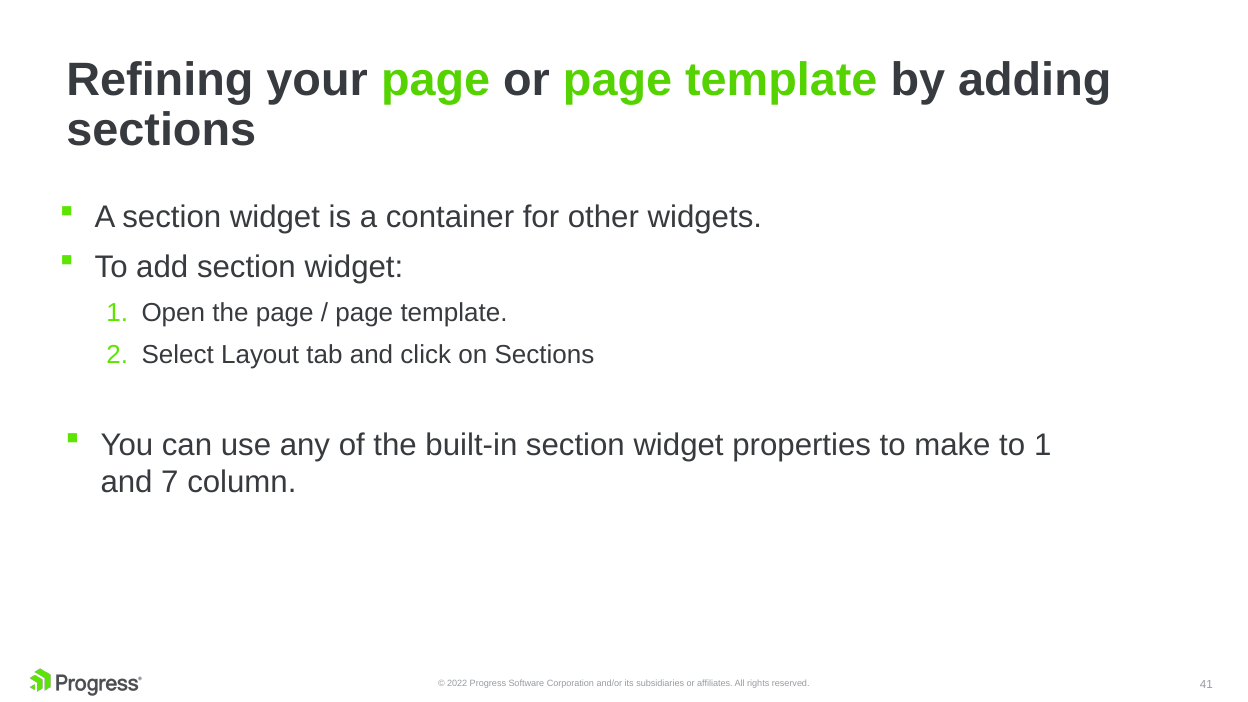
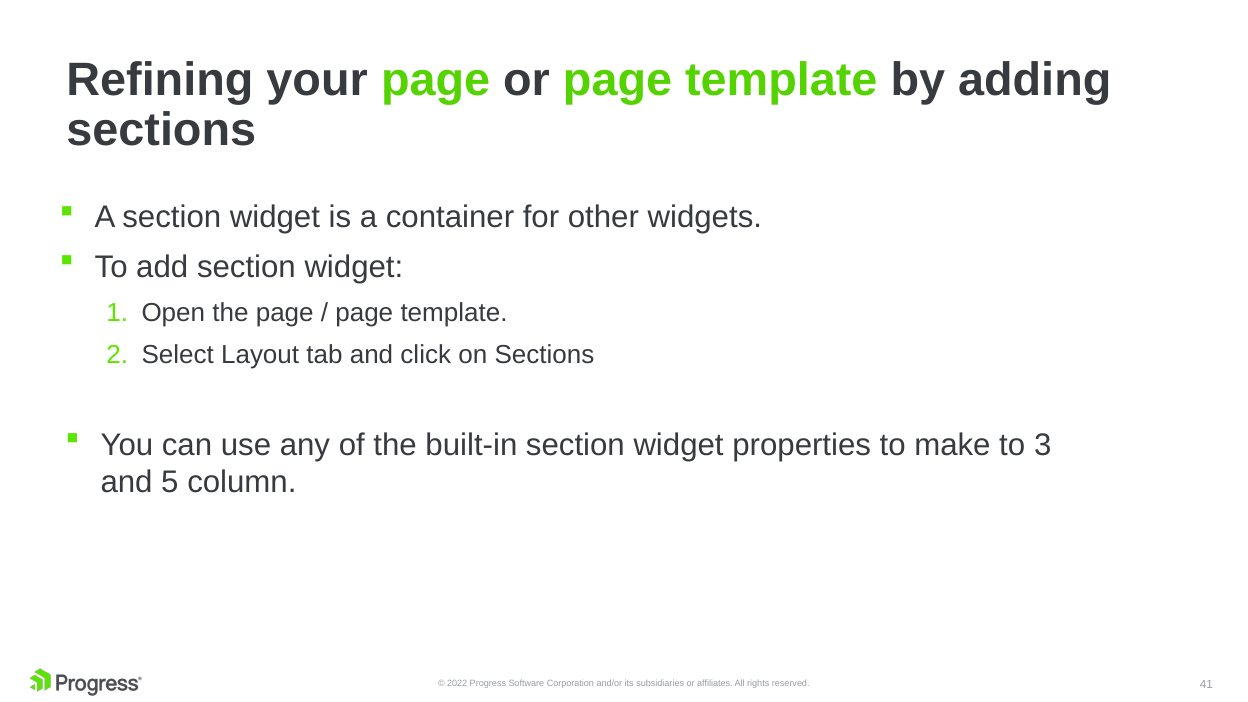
to 1: 1 -> 3
7: 7 -> 5
